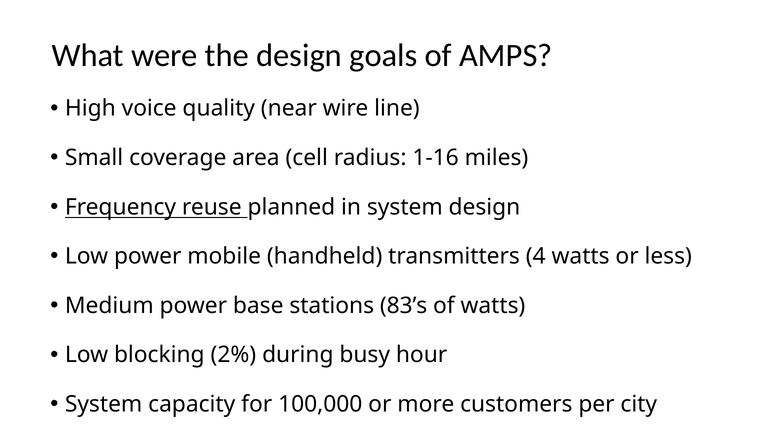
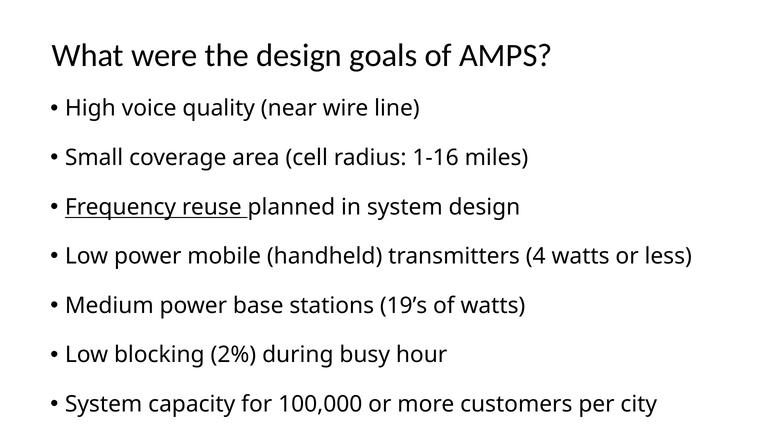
83’s: 83’s -> 19’s
